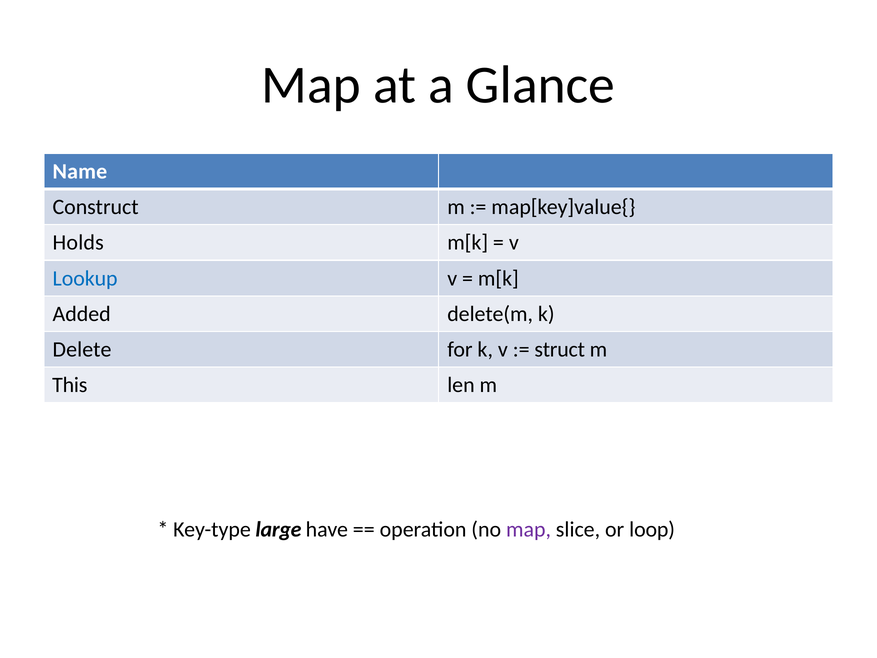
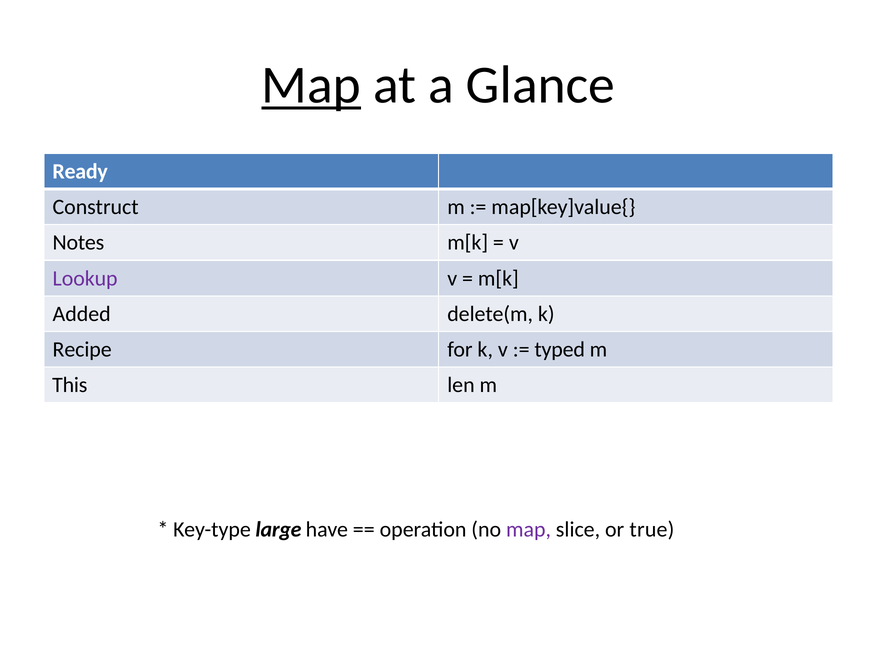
Map at (311, 85) underline: none -> present
Name: Name -> Ready
Holds: Holds -> Notes
Lookup colour: blue -> purple
Delete: Delete -> Recipe
struct: struct -> typed
loop: loop -> true
